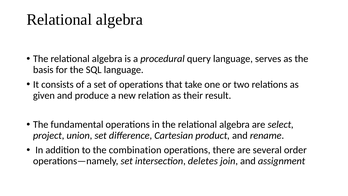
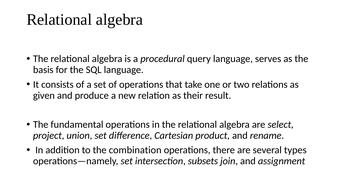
order: order -> types
deletes: deletes -> subsets
